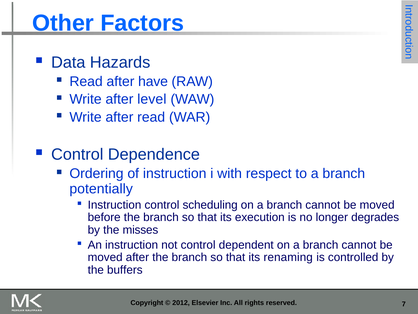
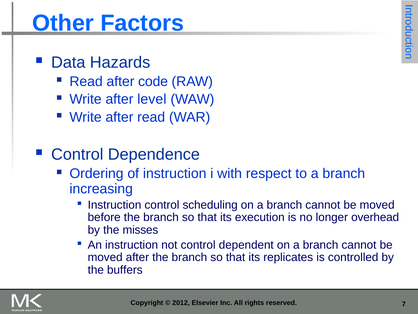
have: have -> code
potentially: potentially -> increasing
degrades: degrades -> overhead
renaming: renaming -> replicates
